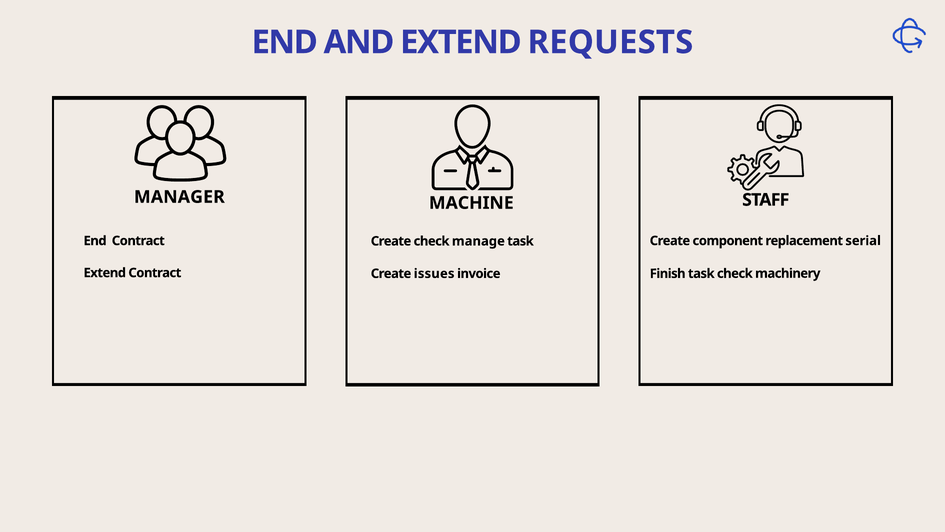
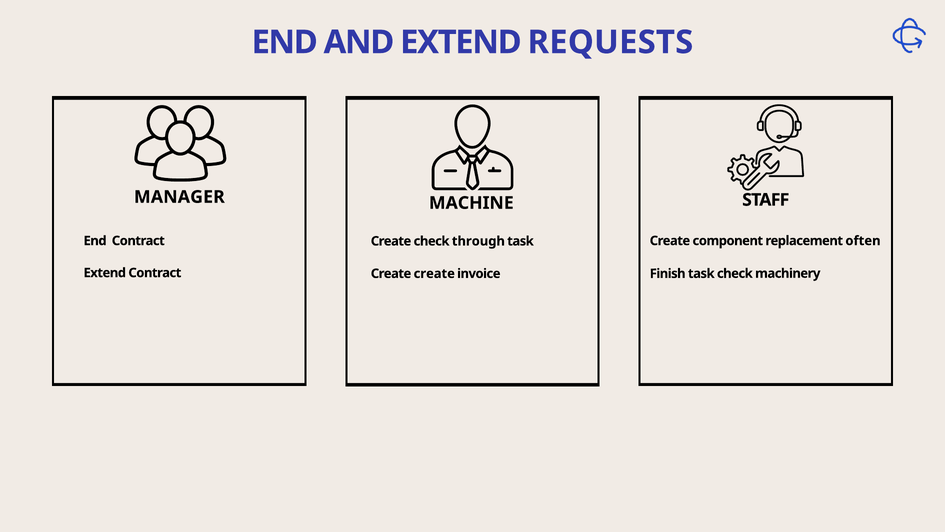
serial: serial -> often
manage: manage -> through
Create issues: issues -> create
